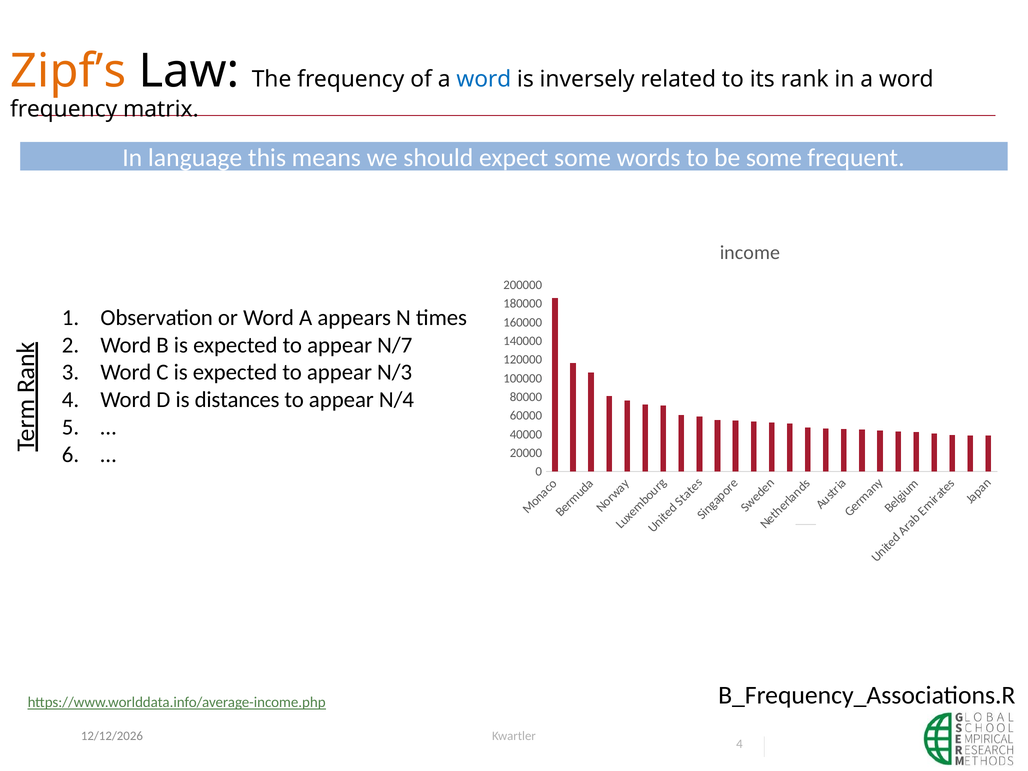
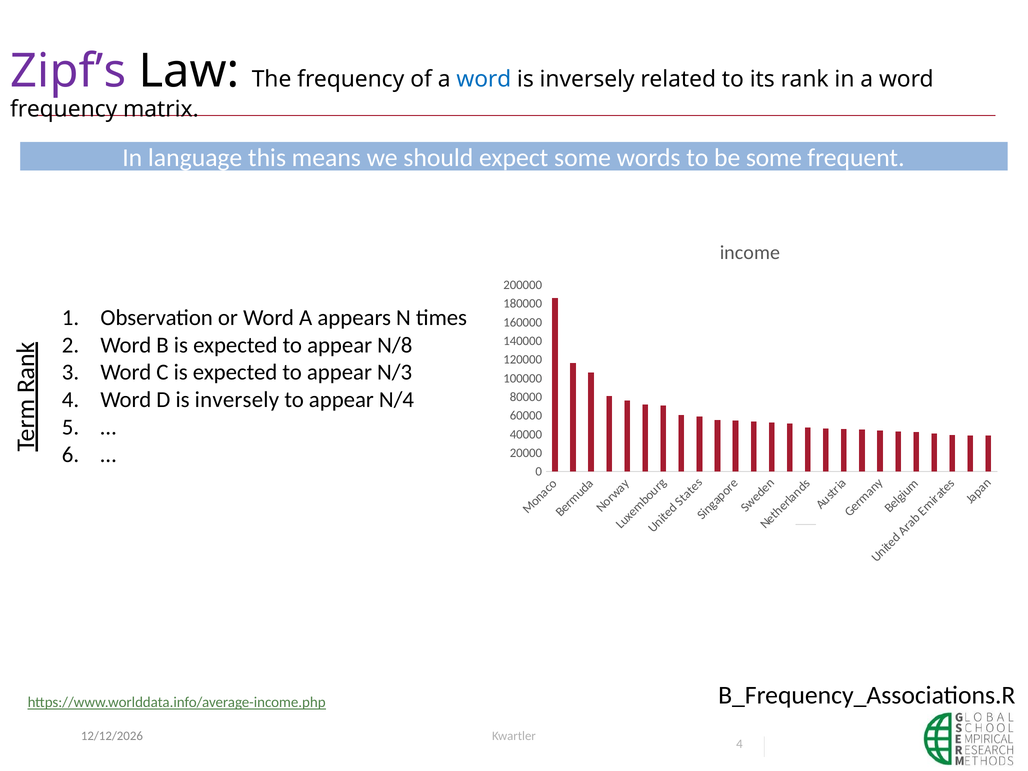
Zipf’s colour: orange -> purple
N/7: N/7 -> N/8
D is distances: distances -> inversely
